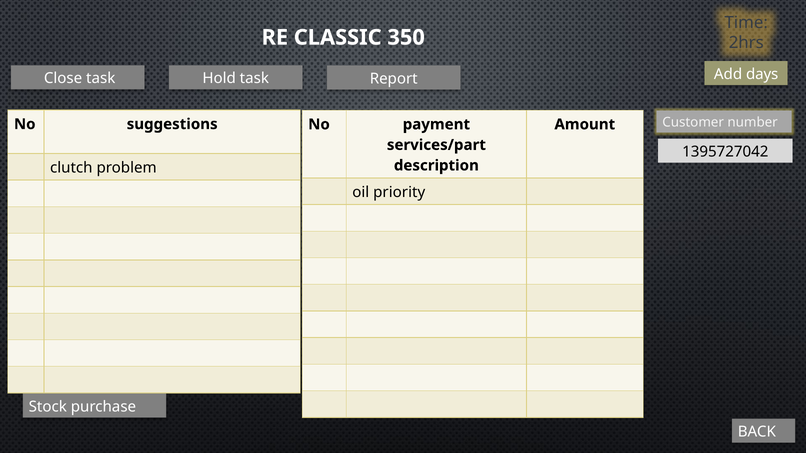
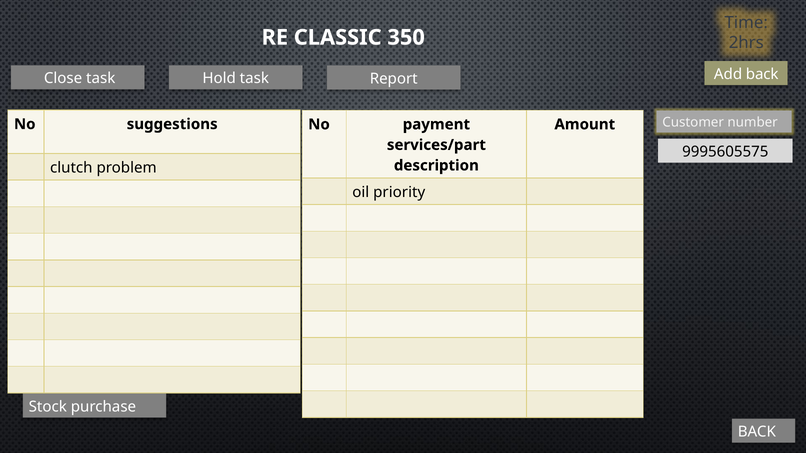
Add days: days -> back
1395727042: 1395727042 -> 9995605575
